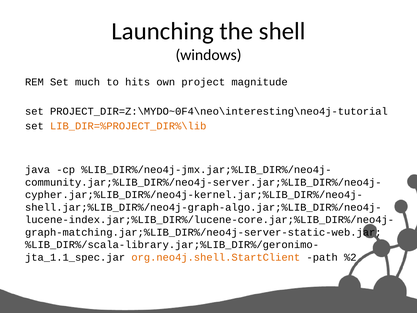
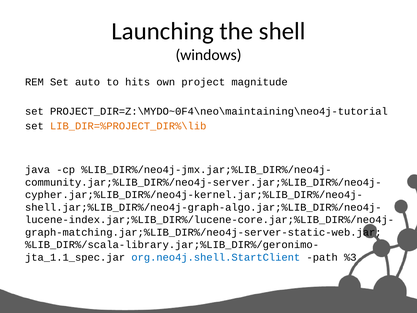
much: much -> auto
PROJECT_DIR=Z:\MYDO~0F4\neo\interesting\neo4j-tutorial: PROJECT_DIR=Z:\MYDO~0F4\neo\interesting\neo4j-tutorial -> PROJECT_DIR=Z:\MYDO~0F4\neo\maintaining\neo4j-tutorial
org.neo4j.shell.StartClient colour: orange -> blue
%2: %2 -> %3
